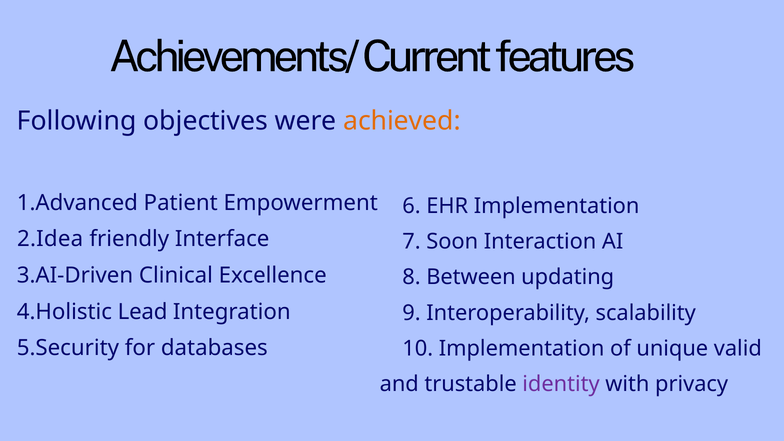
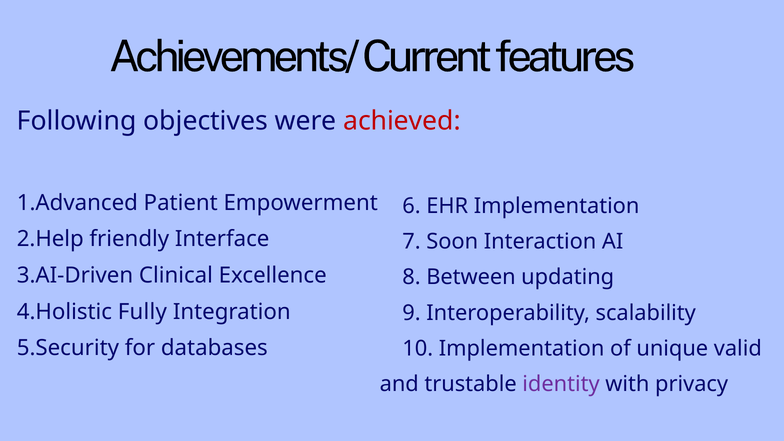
achieved colour: orange -> red
2.Idea: 2.Idea -> 2.Help
Lead: Lead -> Fully
